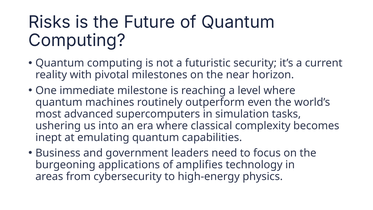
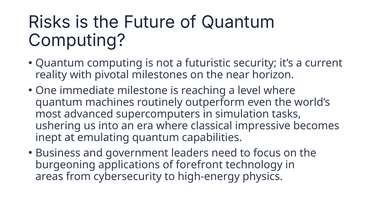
complexity: complexity -> impressive
amplifies: amplifies -> forefront
